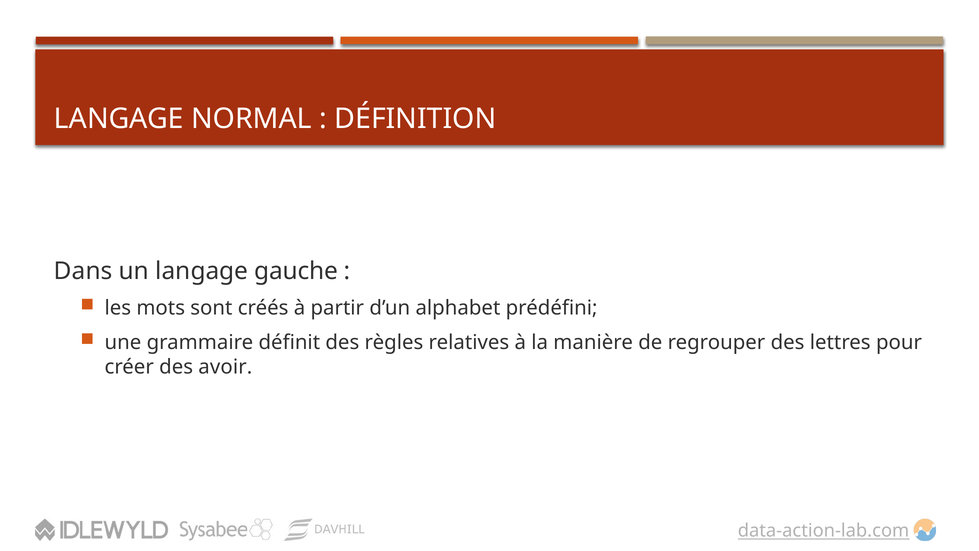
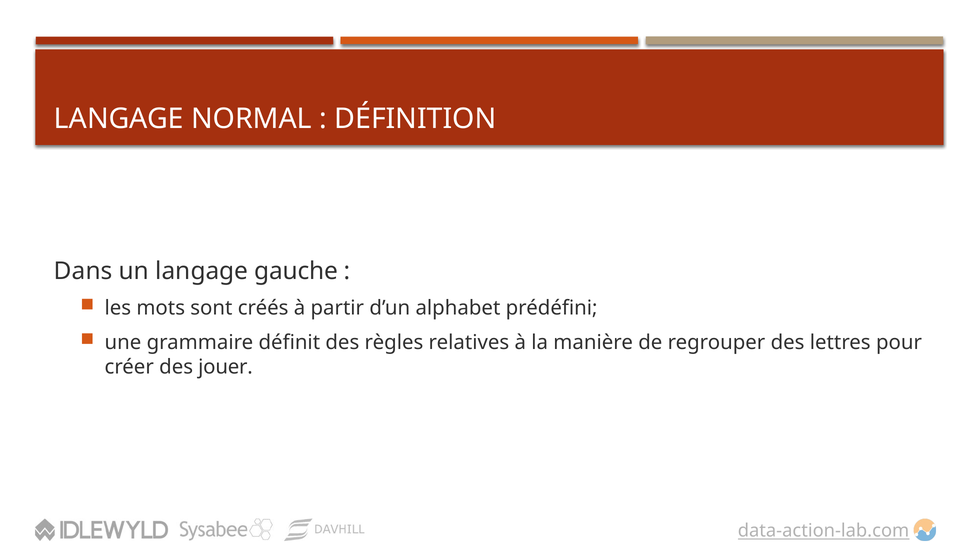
avoir: avoir -> jouer
